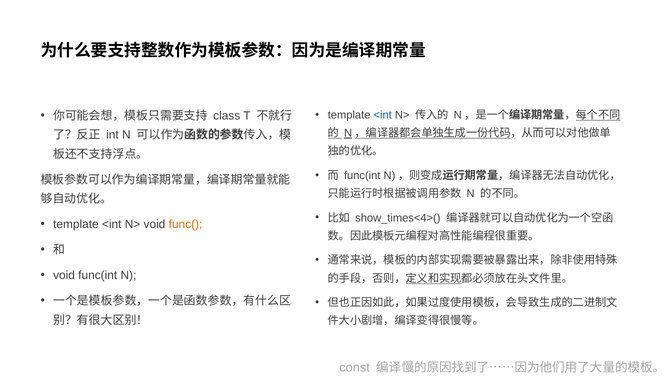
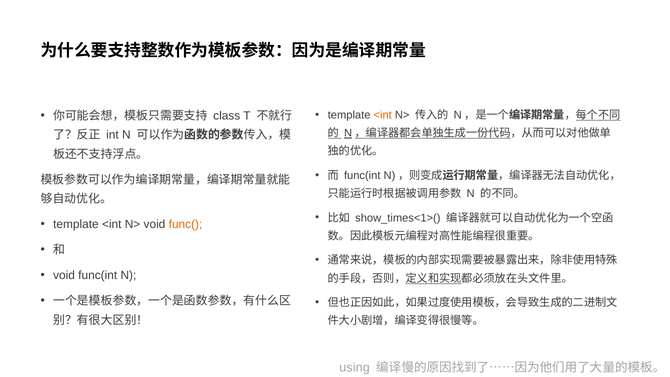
<int at (383, 115) colour: blue -> orange
show_times<4>(: show_times<4>( -> show_times<1>(
const: const -> using
